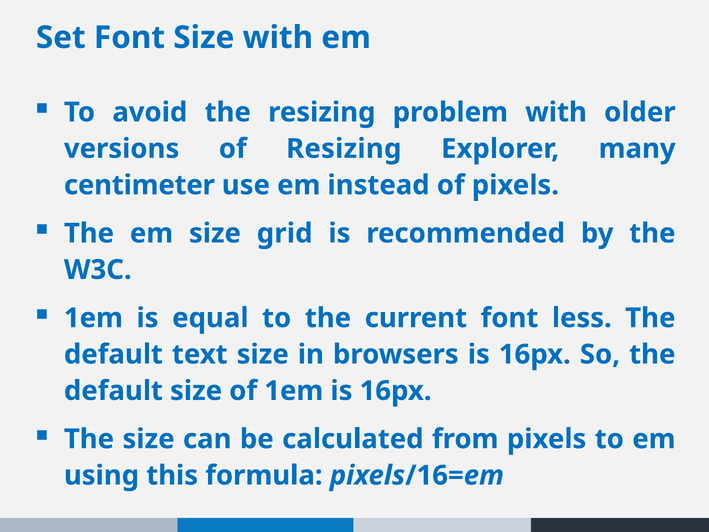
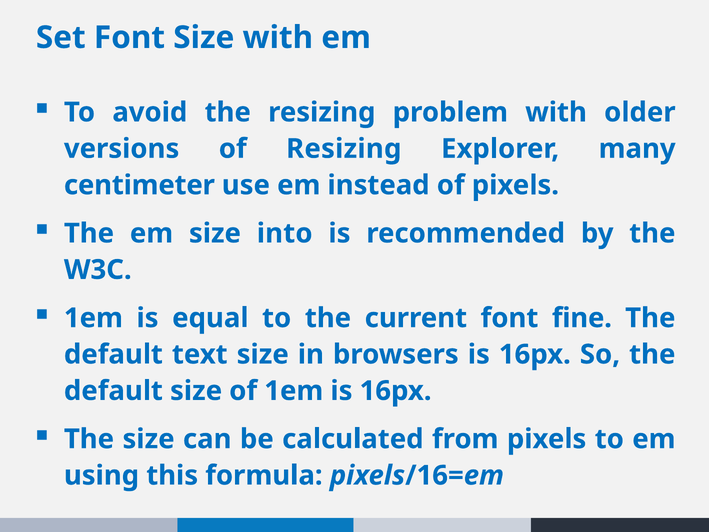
grid: grid -> into
less: less -> fine
